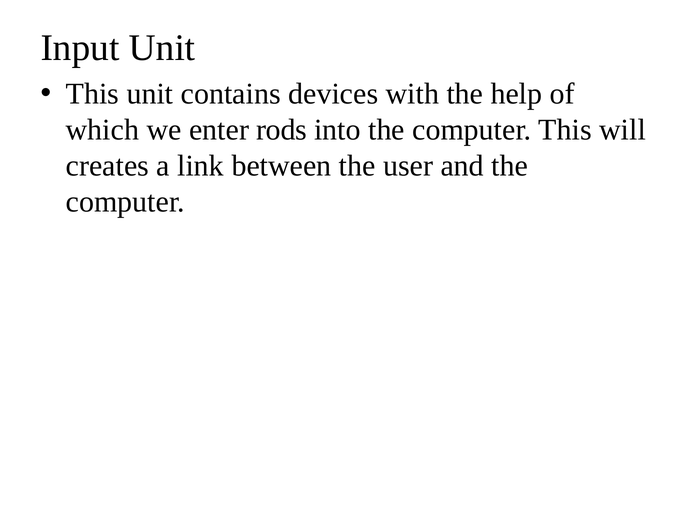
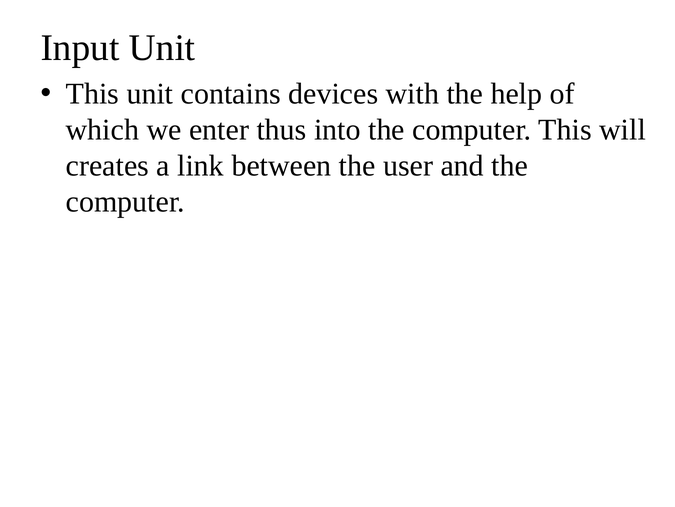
rods: rods -> thus
